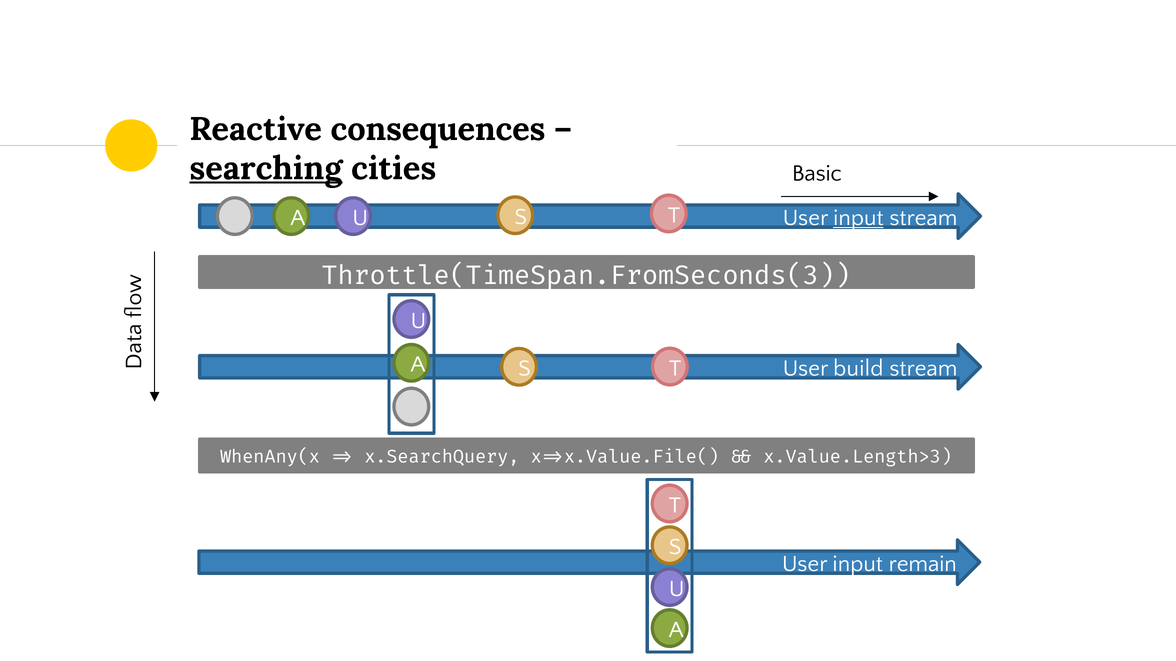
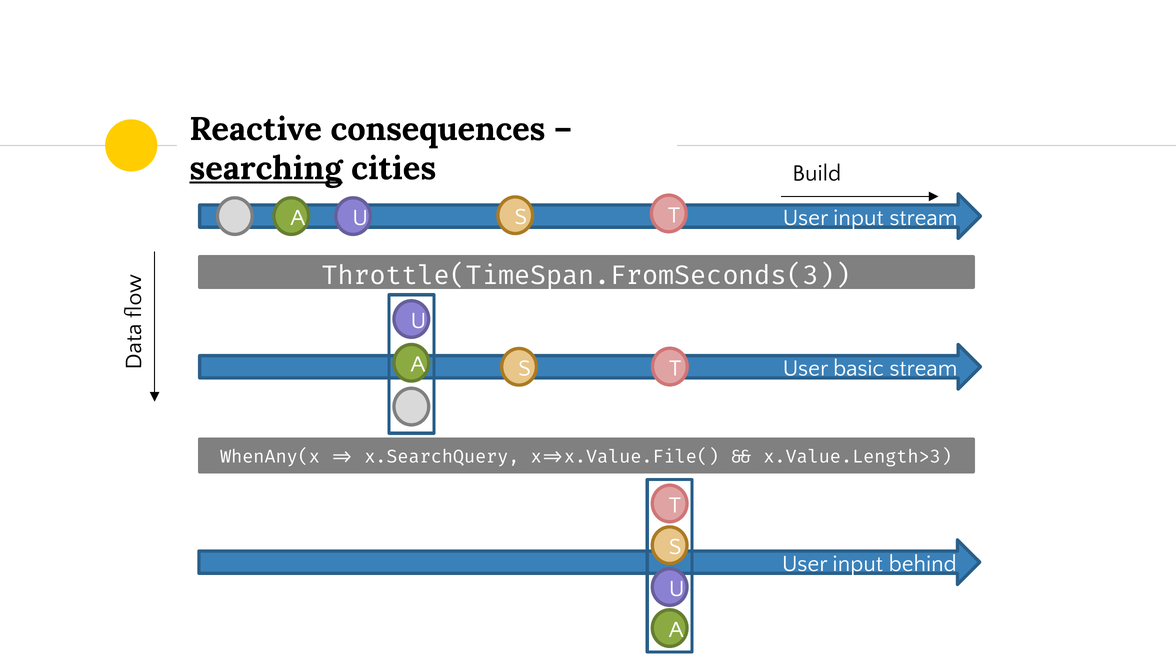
Basic: Basic -> Build
input at (858, 218) underline: present -> none
build: build -> basic
remain: remain -> behind
